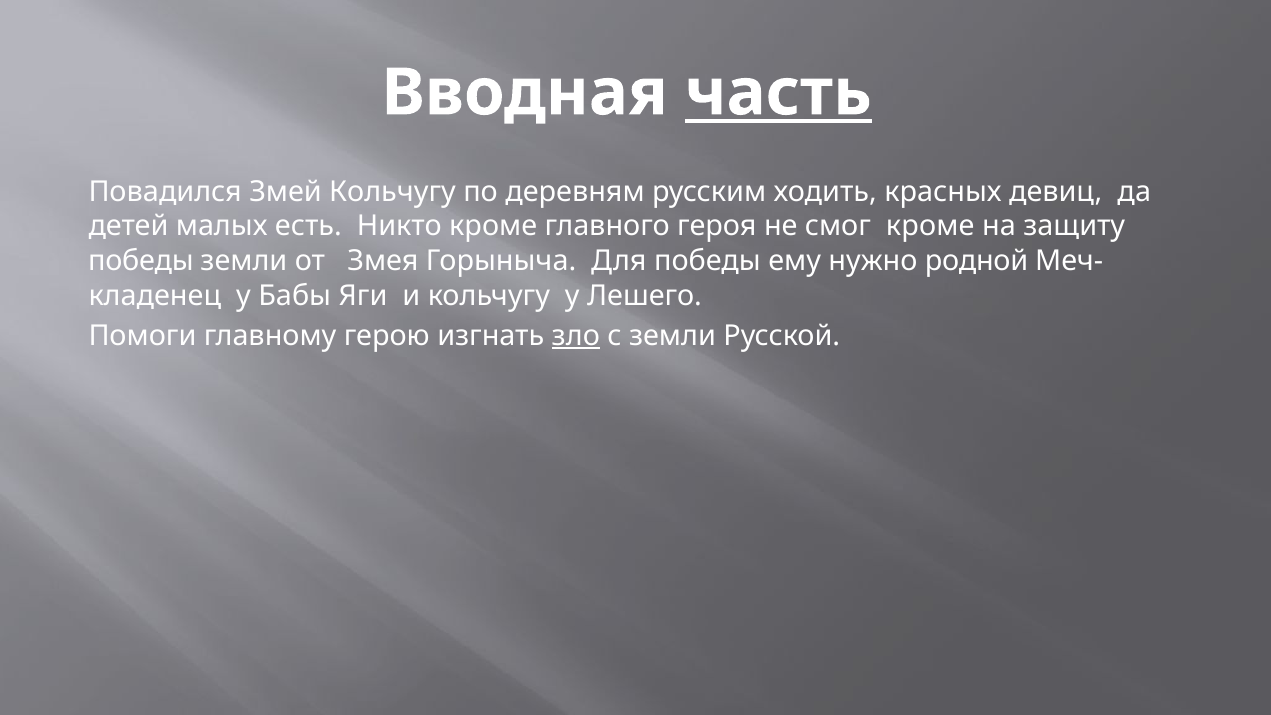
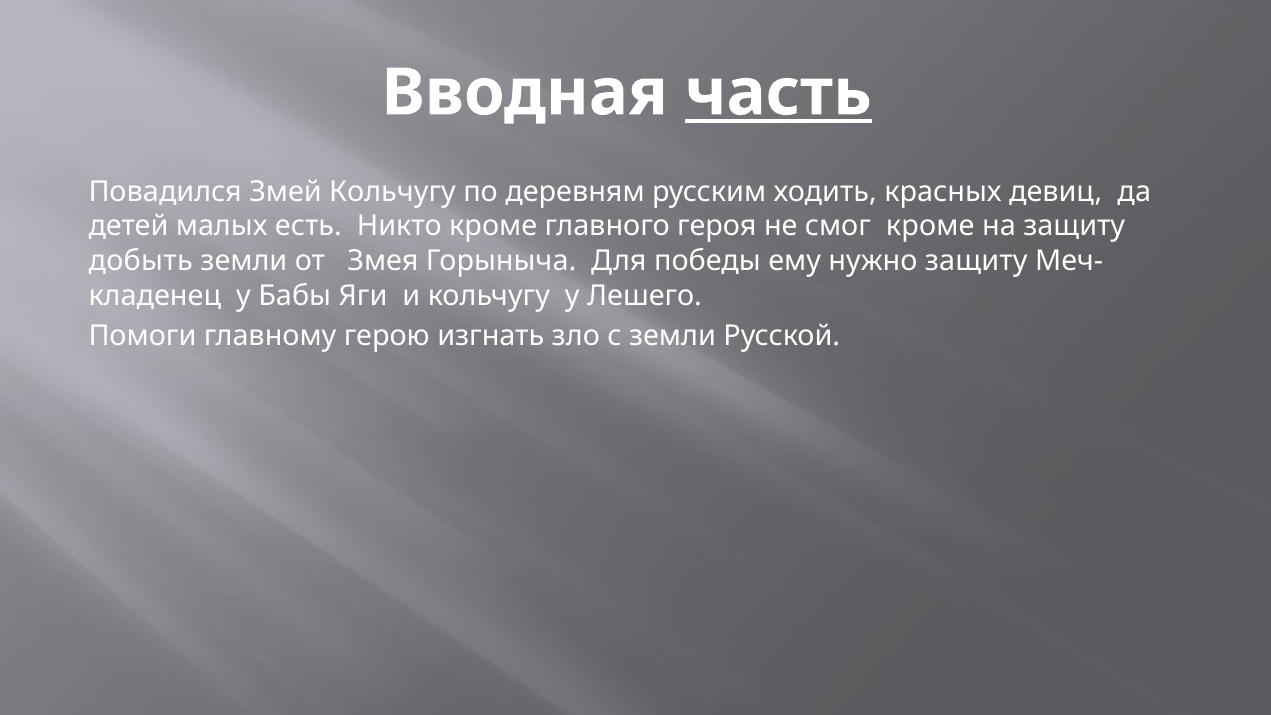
победы at (141, 261): победы -> добыть
нужно родной: родной -> защиту
зло underline: present -> none
